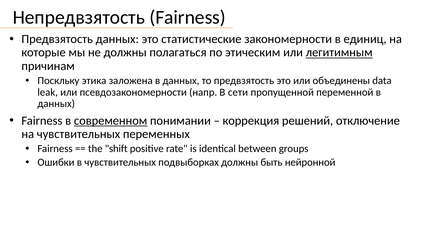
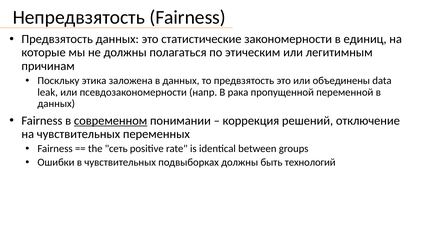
легитимным underline: present -> none
сети: сети -> рака
shift: shift -> сеть
нейронной: нейронной -> технологий
